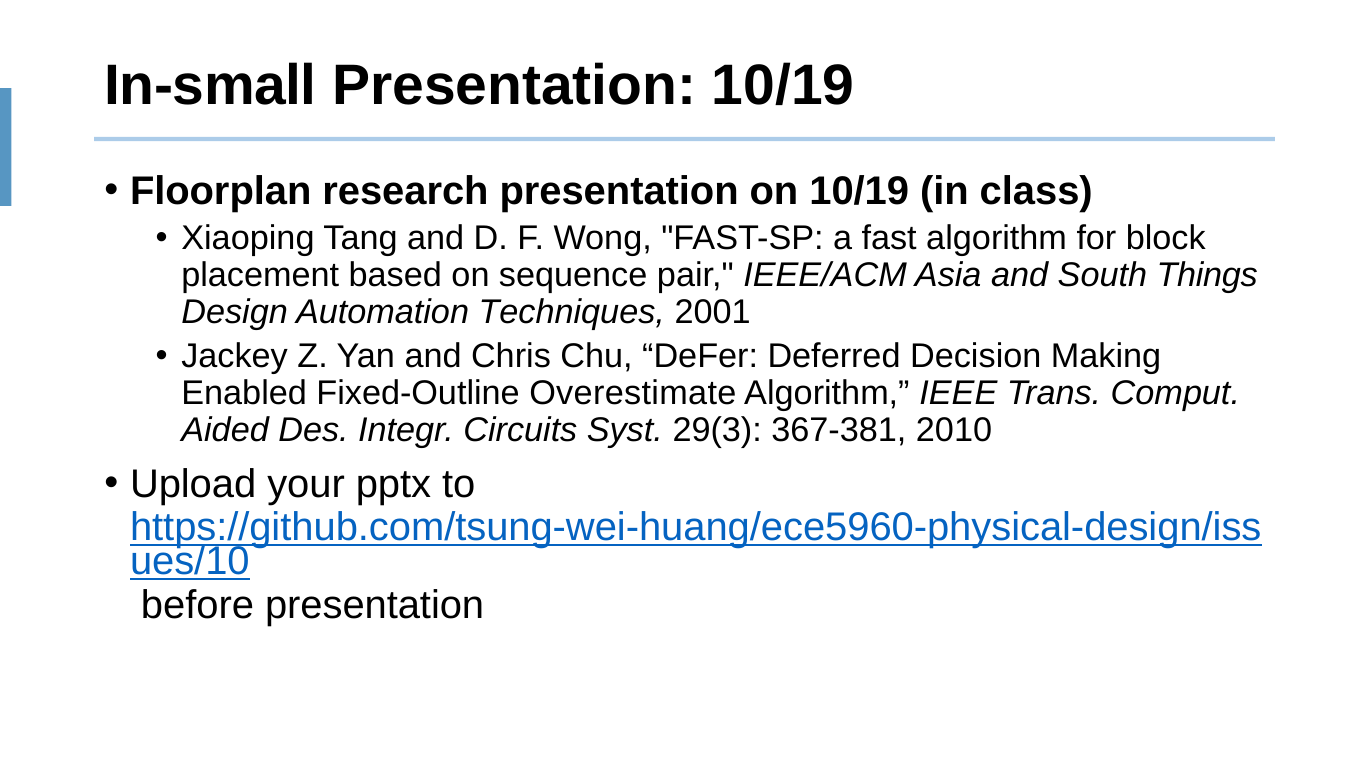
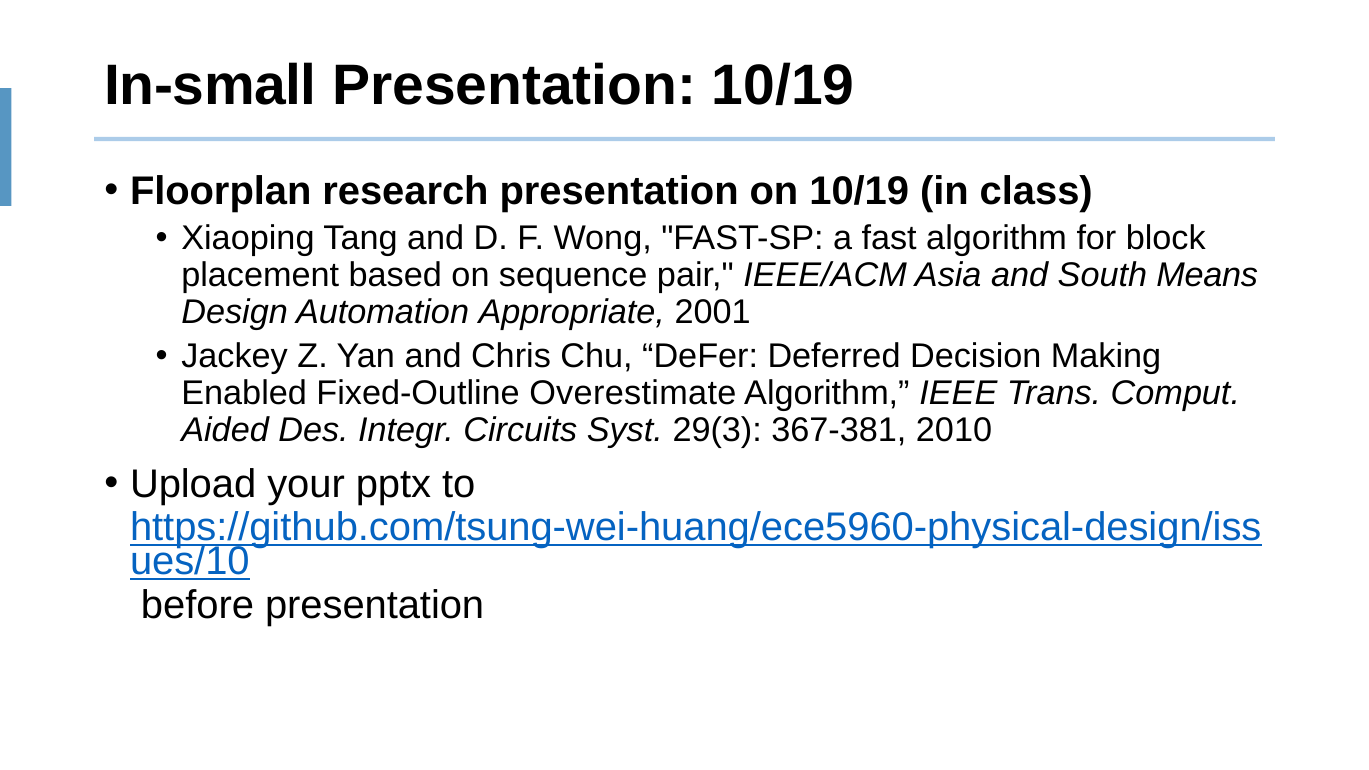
Things: Things -> Means
Techniques: Techniques -> Appropriate
